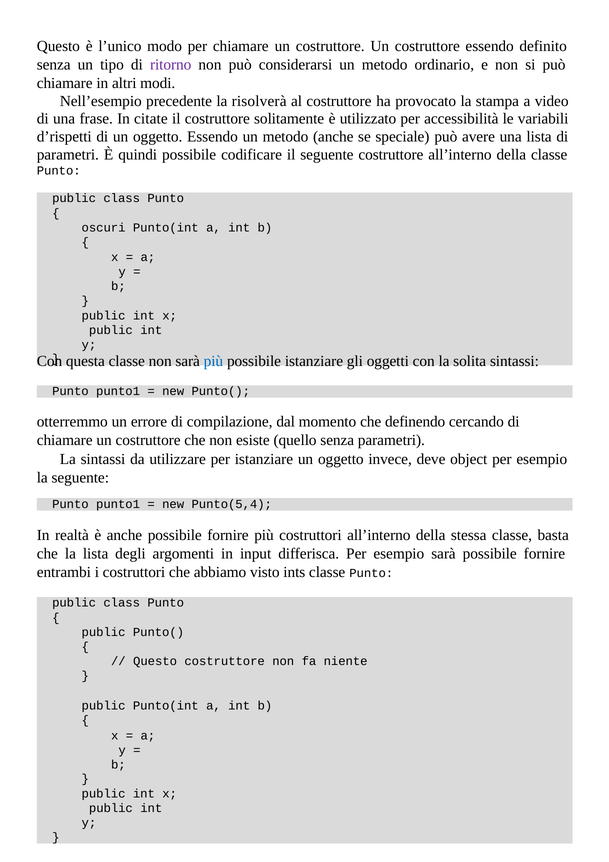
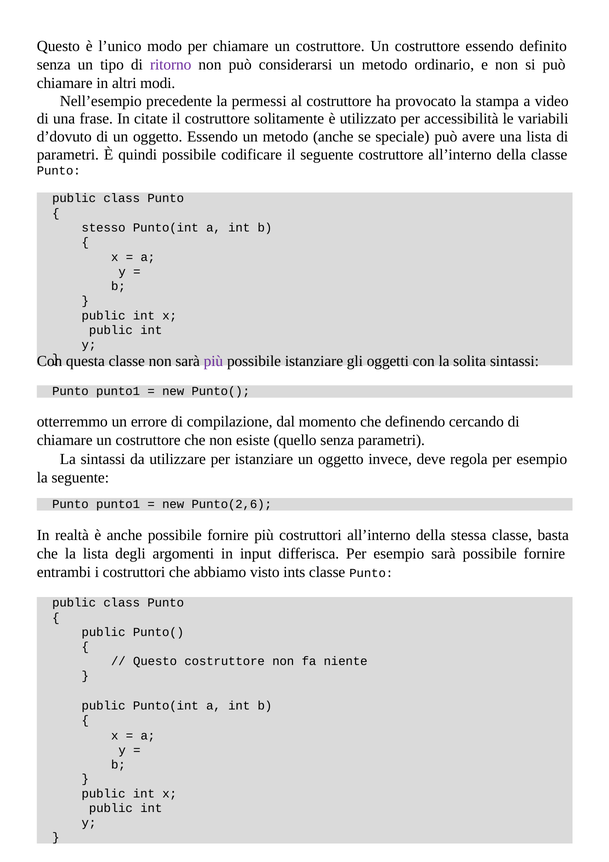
risolverà: risolverà -> permessi
d’rispetti: d’rispetti -> d’dovuto
oscuri: oscuri -> stesso
più at (213, 361) colour: blue -> purple
object: object -> regola
Punto(5,4: Punto(5,4 -> Punto(2,6
